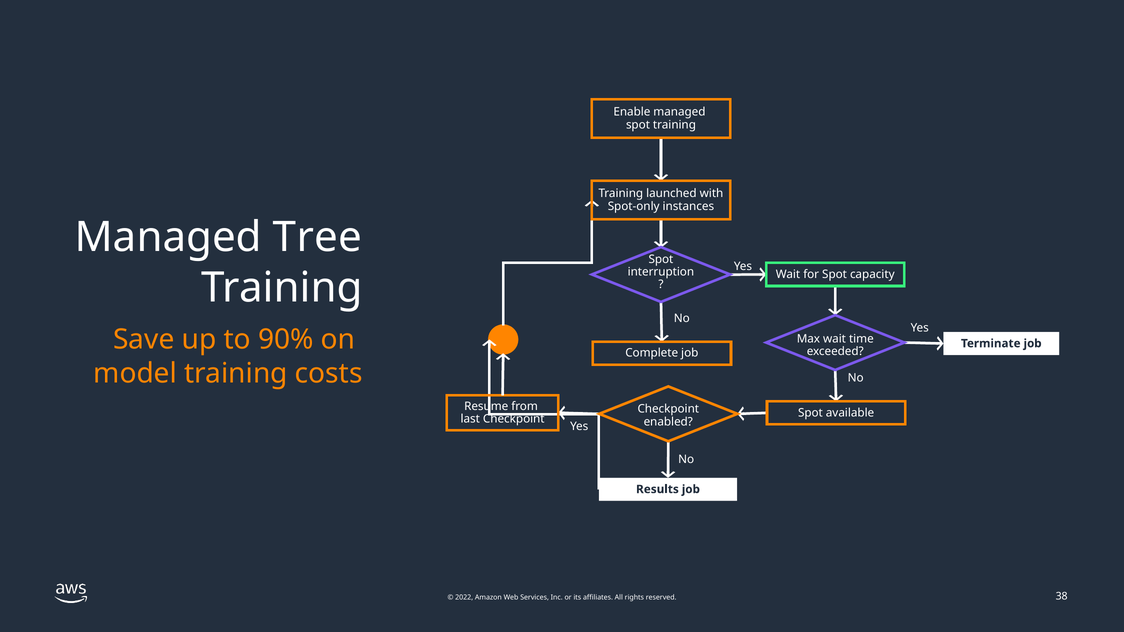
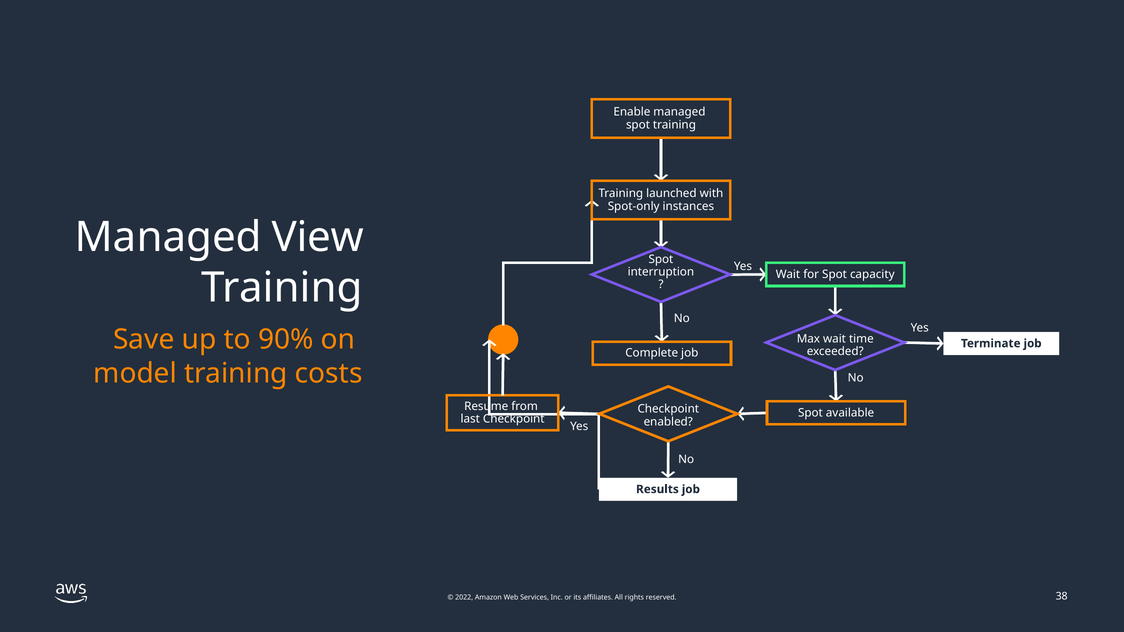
Tree: Tree -> View
